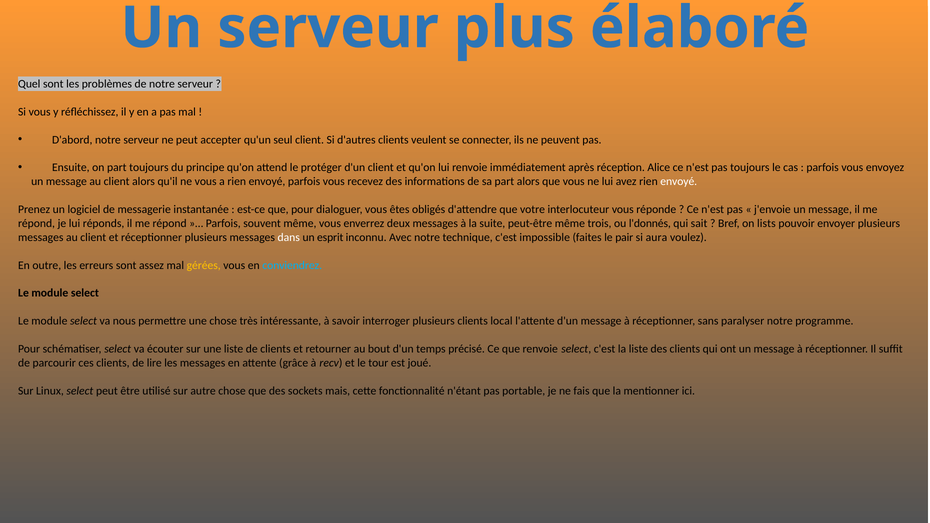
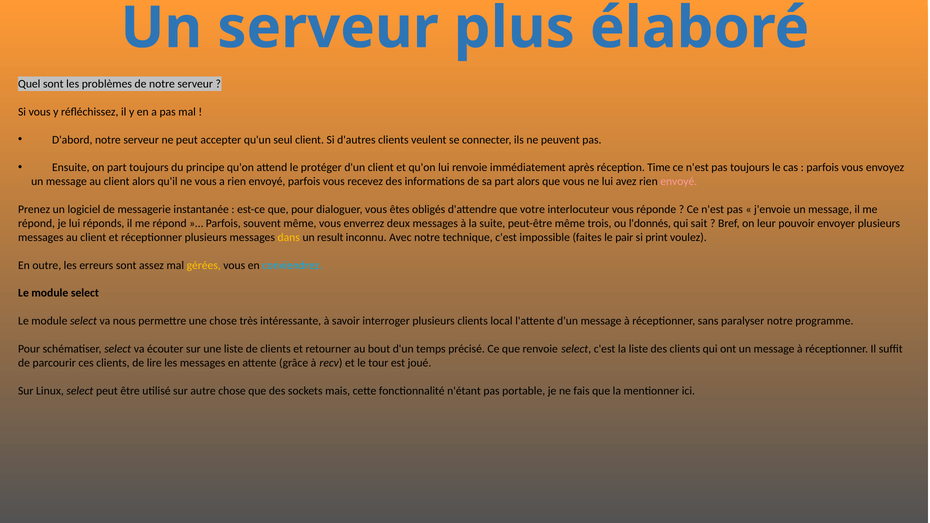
Alice: Alice -> Time
envoyé at (679, 182) colour: white -> pink
lists: lists -> leur
dans colour: white -> yellow
esprit: esprit -> result
aura: aura -> print
